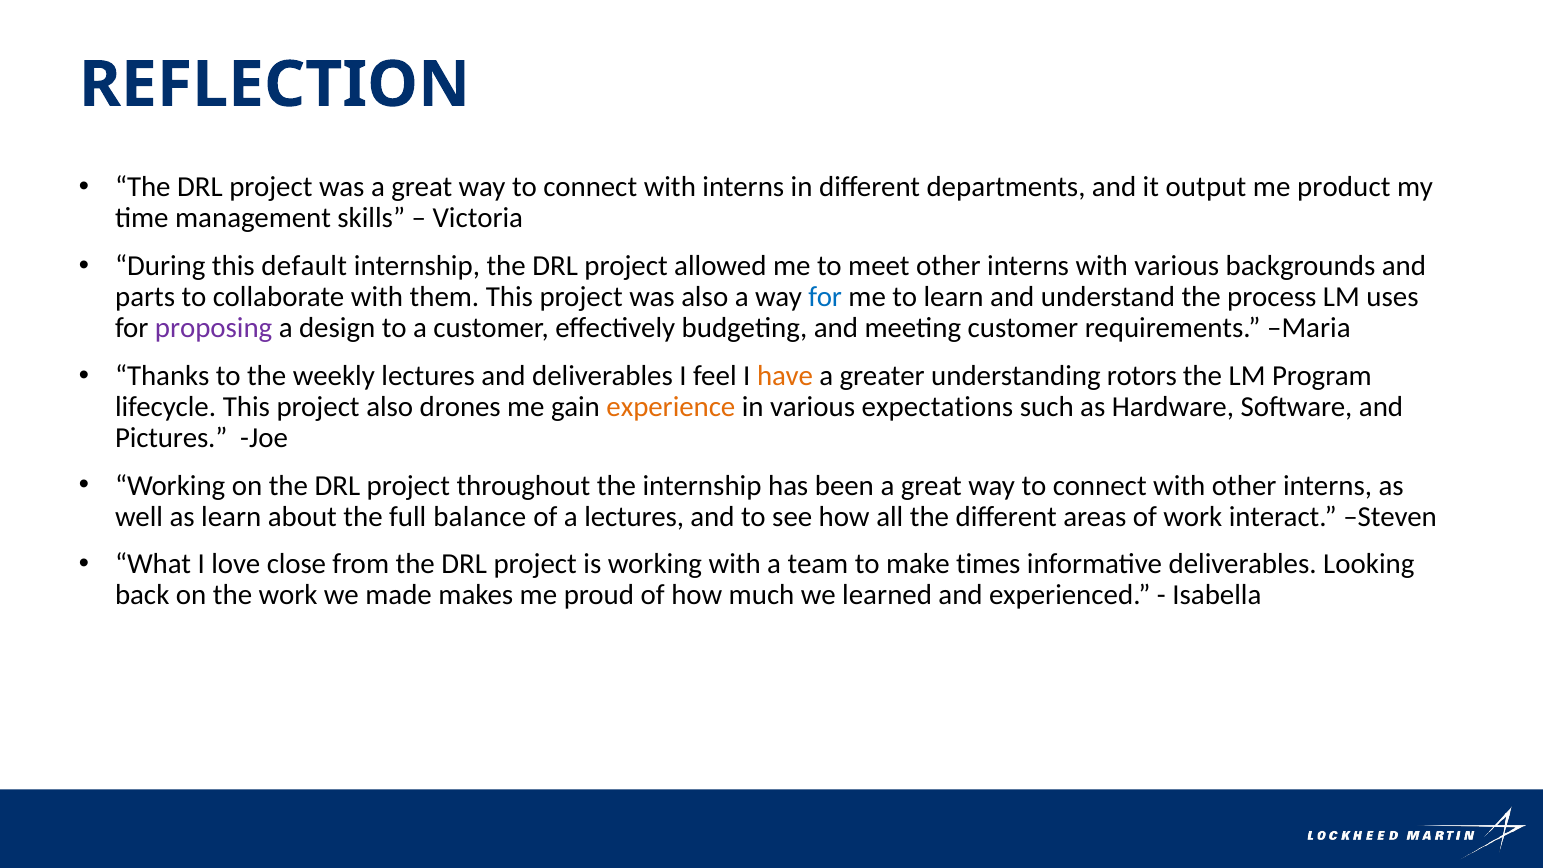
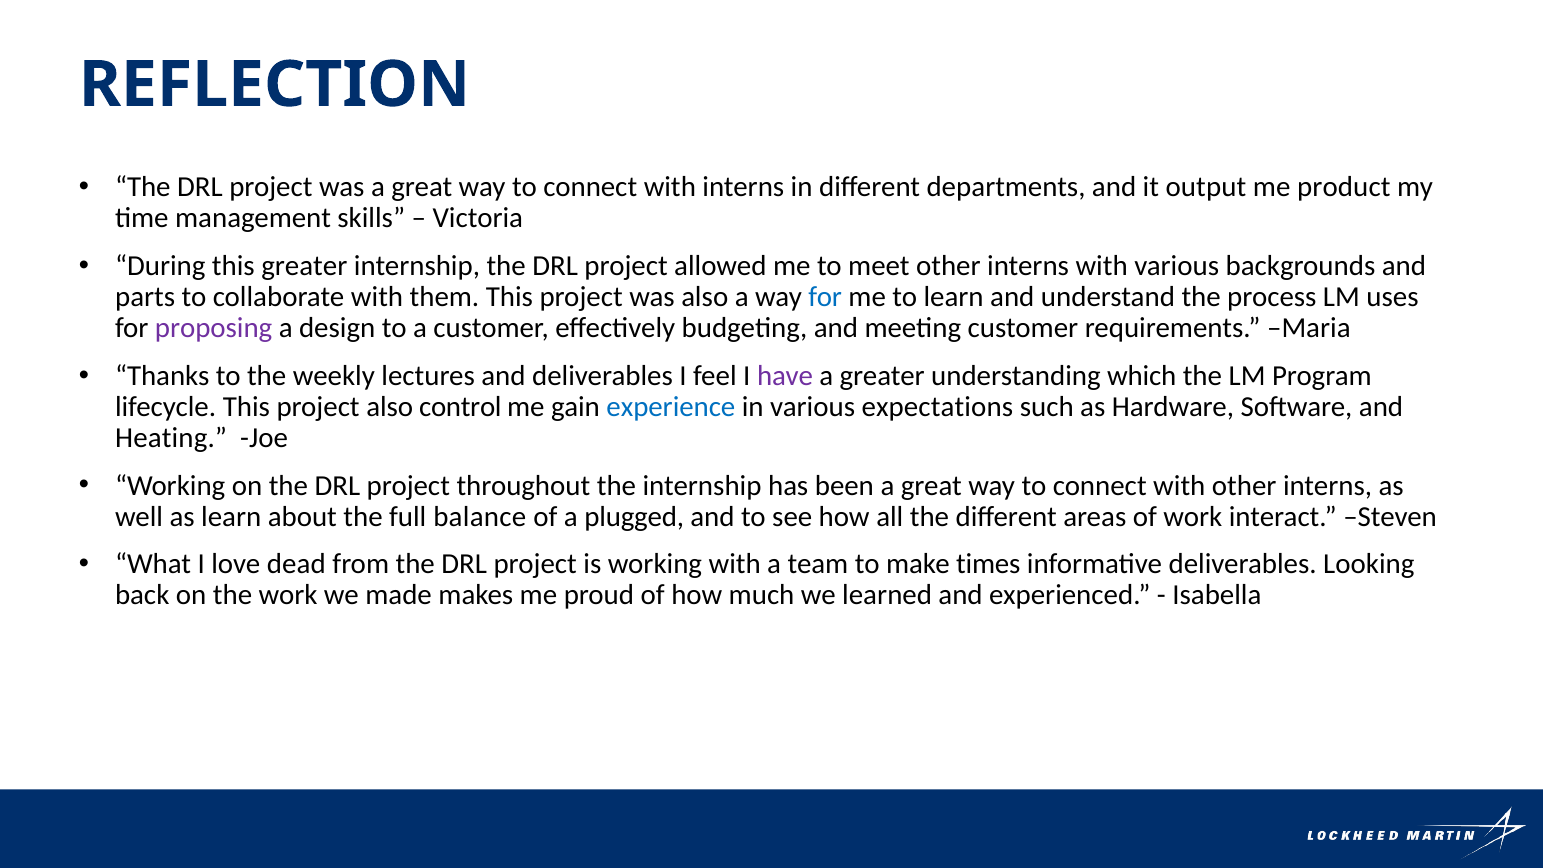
this default: default -> greater
have colour: orange -> purple
rotors: rotors -> which
drones: drones -> control
experience colour: orange -> blue
Pictures: Pictures -> Heating
a lectures: lectures -> plugged
close: close -> dead
